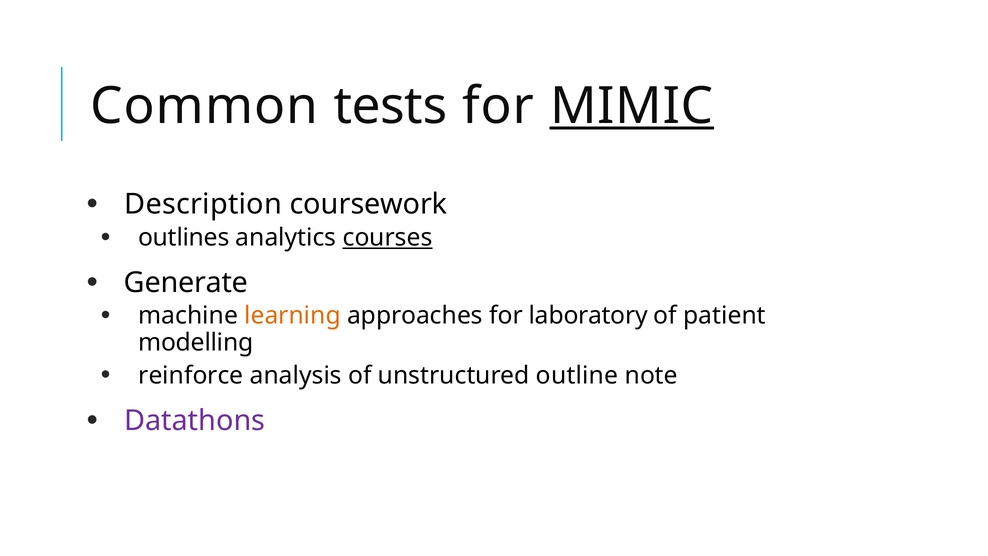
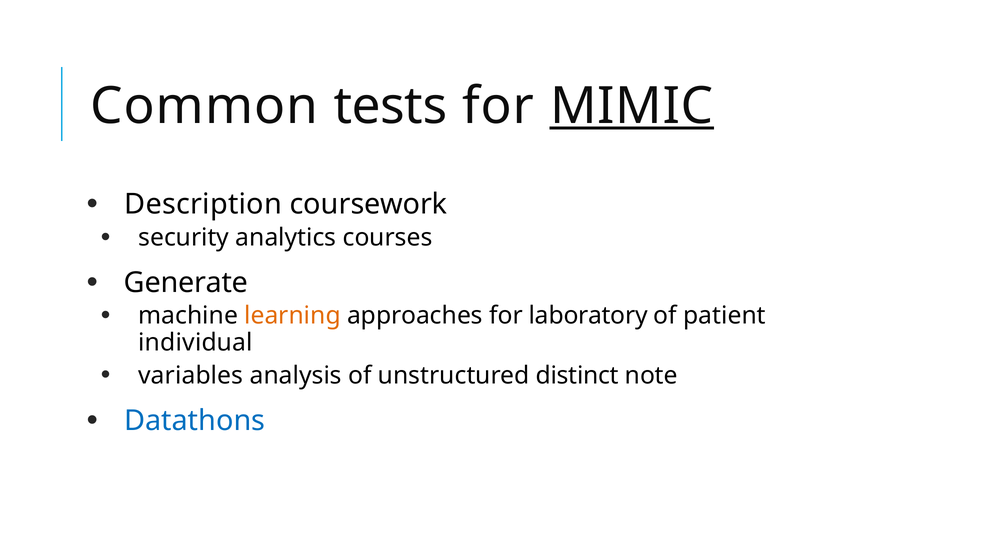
outlines: outlines -> security
courses underline: present -> none
modelling: modelling -> individual
reinforce: reinforce -> variables
outline: outline -> distinct
Datathons colour: purple -> blue
